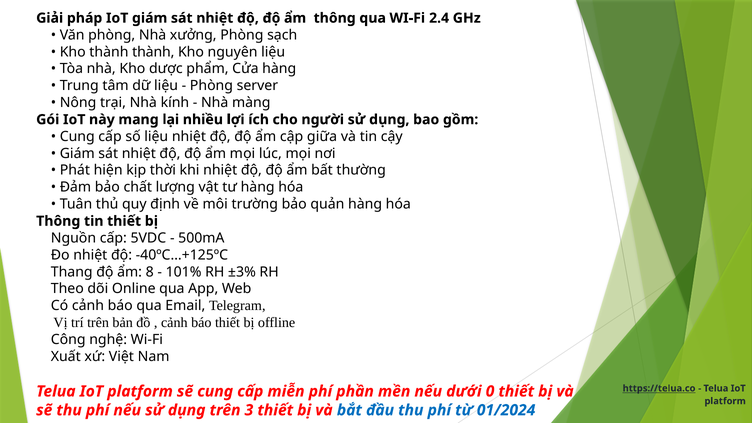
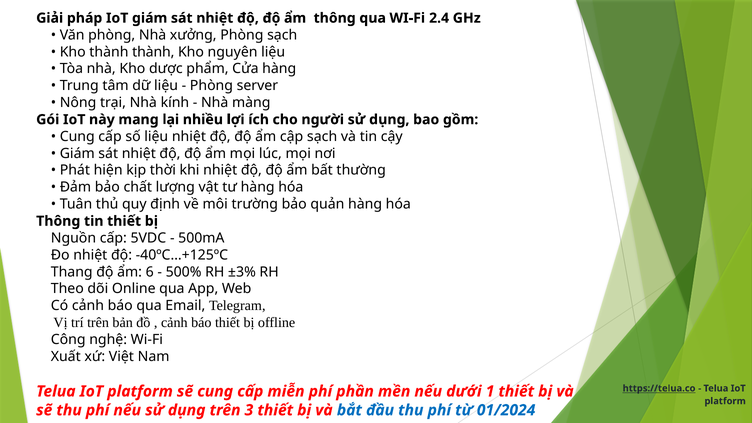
cập giữa: giữa -> sạch
8: 8 -> 6
101%: 101% -> 500%
0: 0 -> 1
